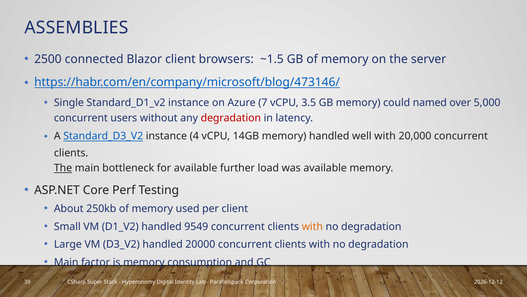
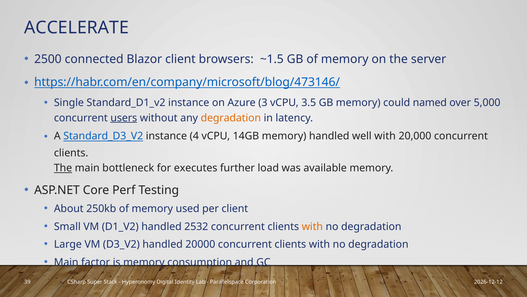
ASSEMBLIES: ASSEMBLIES -> ACCELERATE
7: 7 -> 3
users underline: none -> present
degradation at (231, 118) colour: red -> orange
for available: available -> executes
9549: 9549 -> 2532
